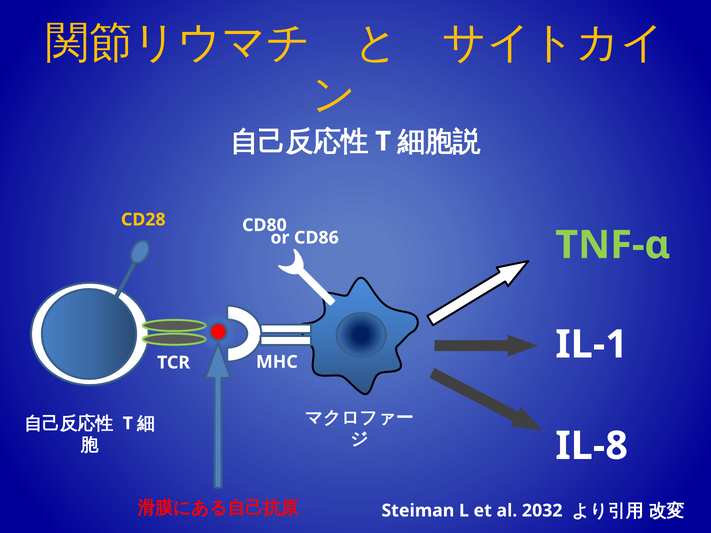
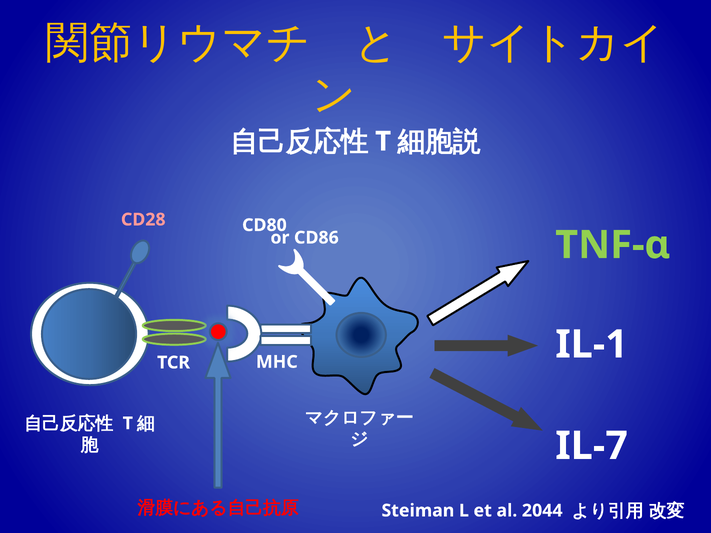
CD28 colour: yellow -> pink
IL-8: IL-8 -> IL-7
2032: 2032 -> 2044
